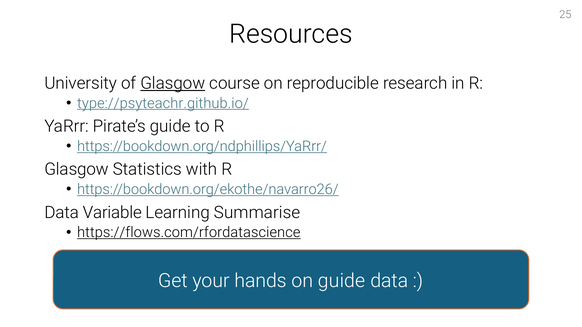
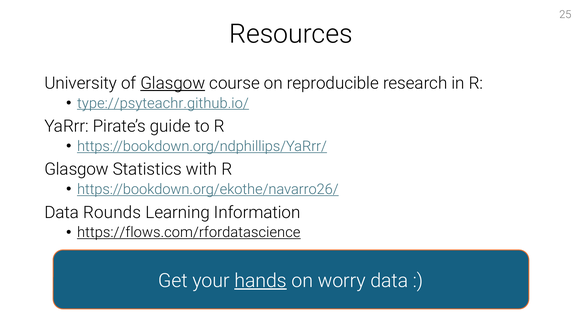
Variable: Variable -> Rounds
Summarise: Summarise -> Information
hands underline: none -> present
on guide: guide -> worry
